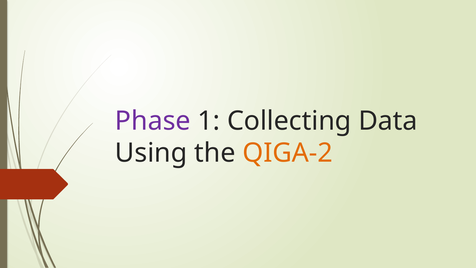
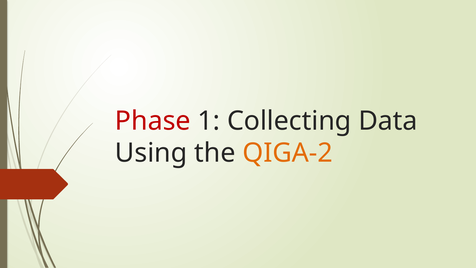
Phase colour: purple -> red
